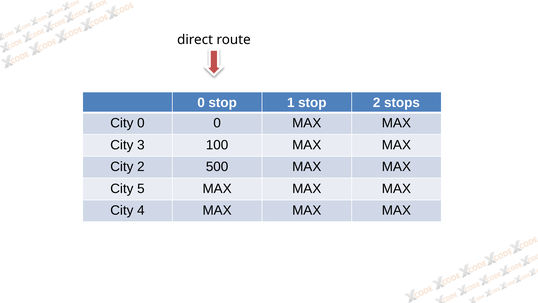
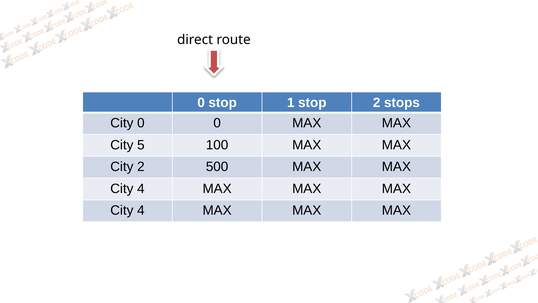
3: 3 -> 5
5 at (141, 188): 5 -> 4
